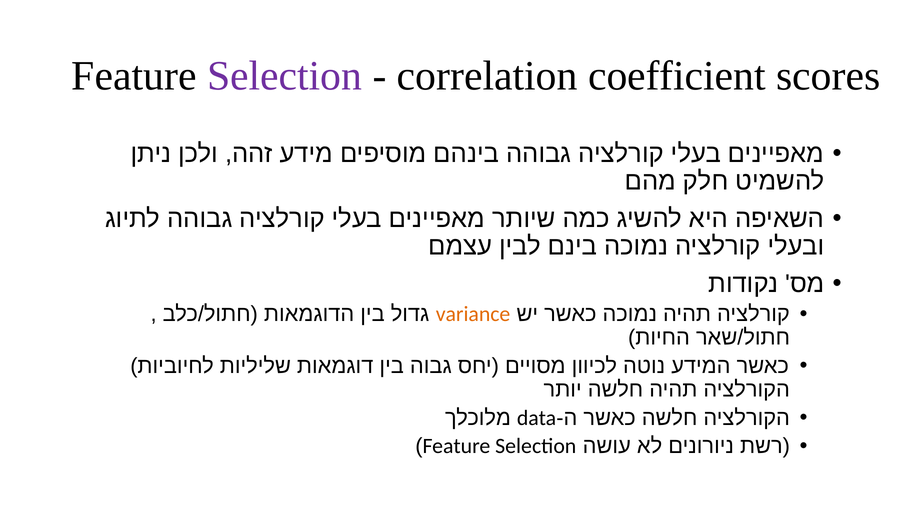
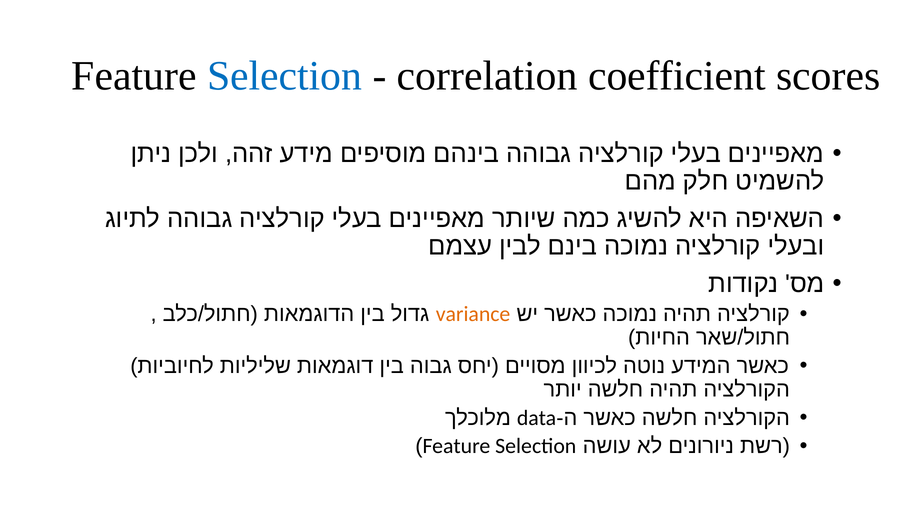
Selection at (285, 76) colour: purple -> blue
